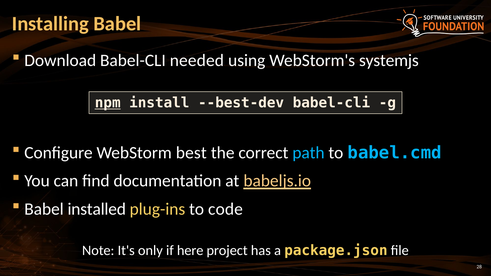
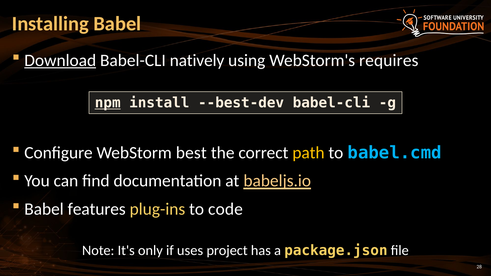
Download underline: none -> present
needed: needed -> natively
systemjs: systemjs -> requires
path colour: light blue -> yellow
installed: installed -> features
here: here -> uses
